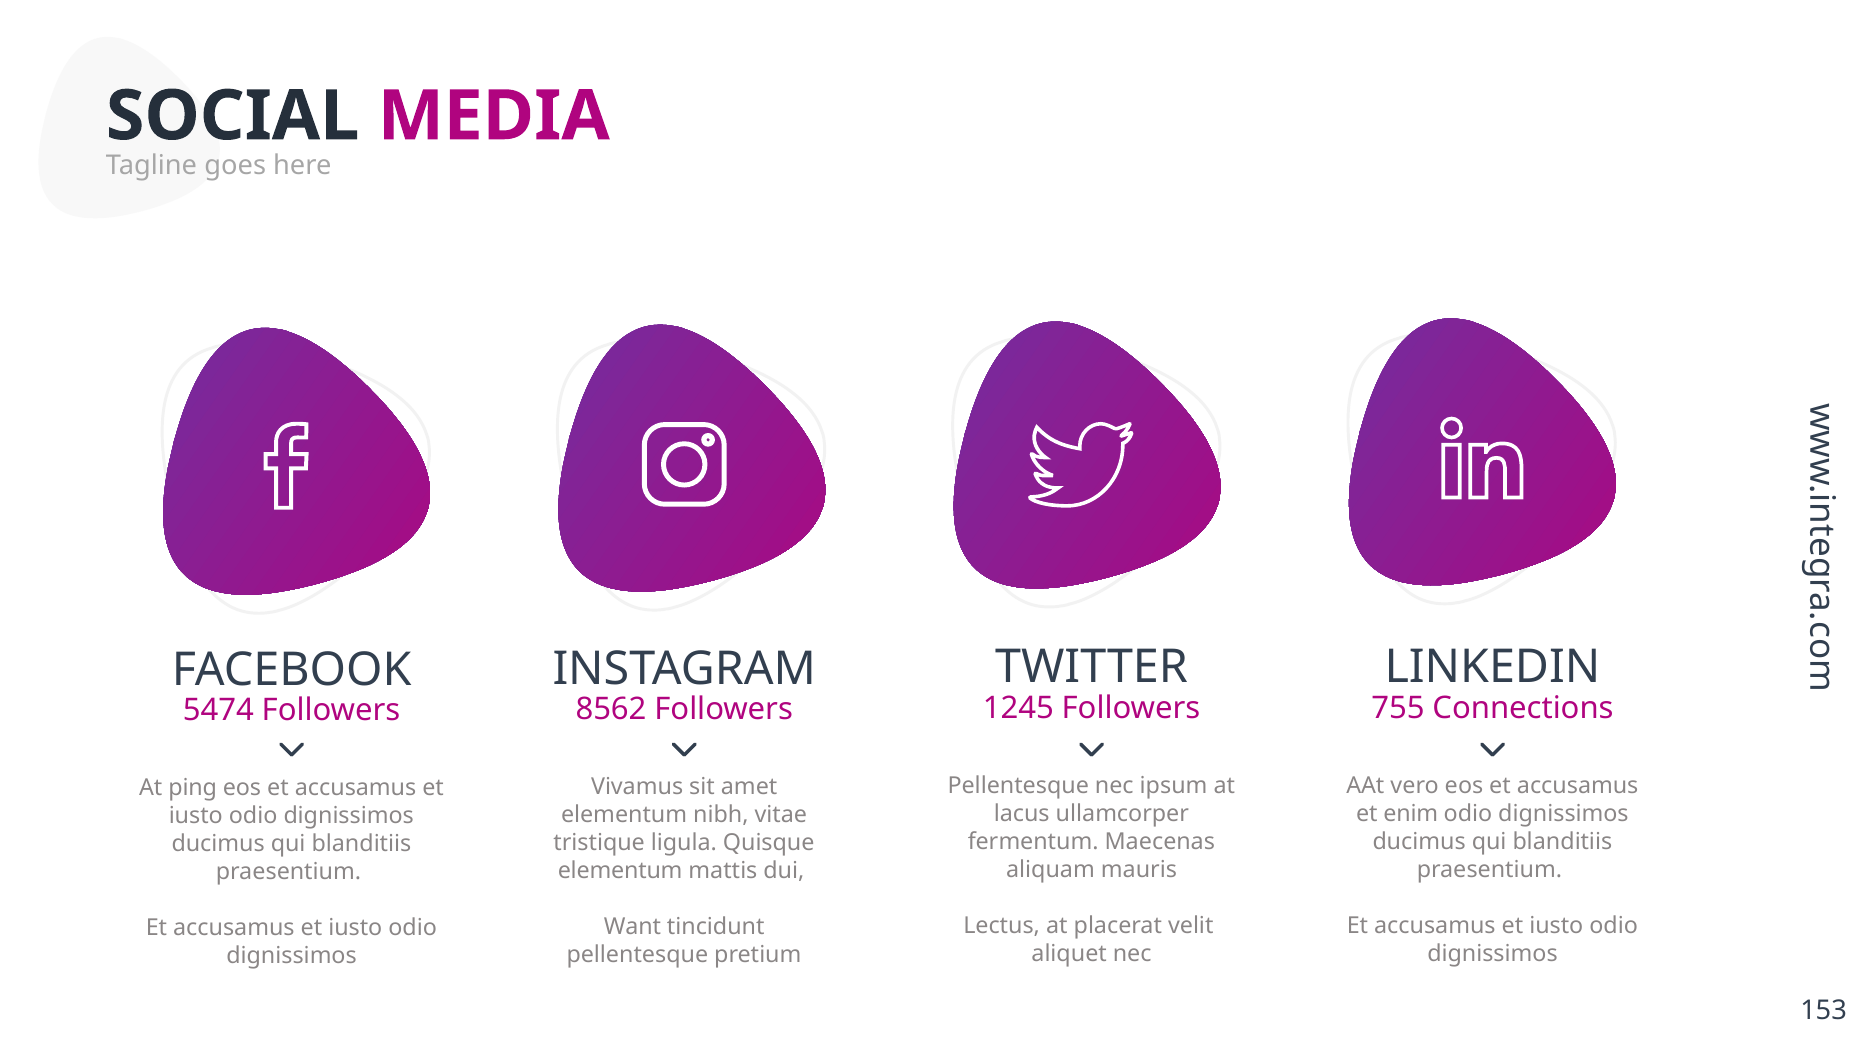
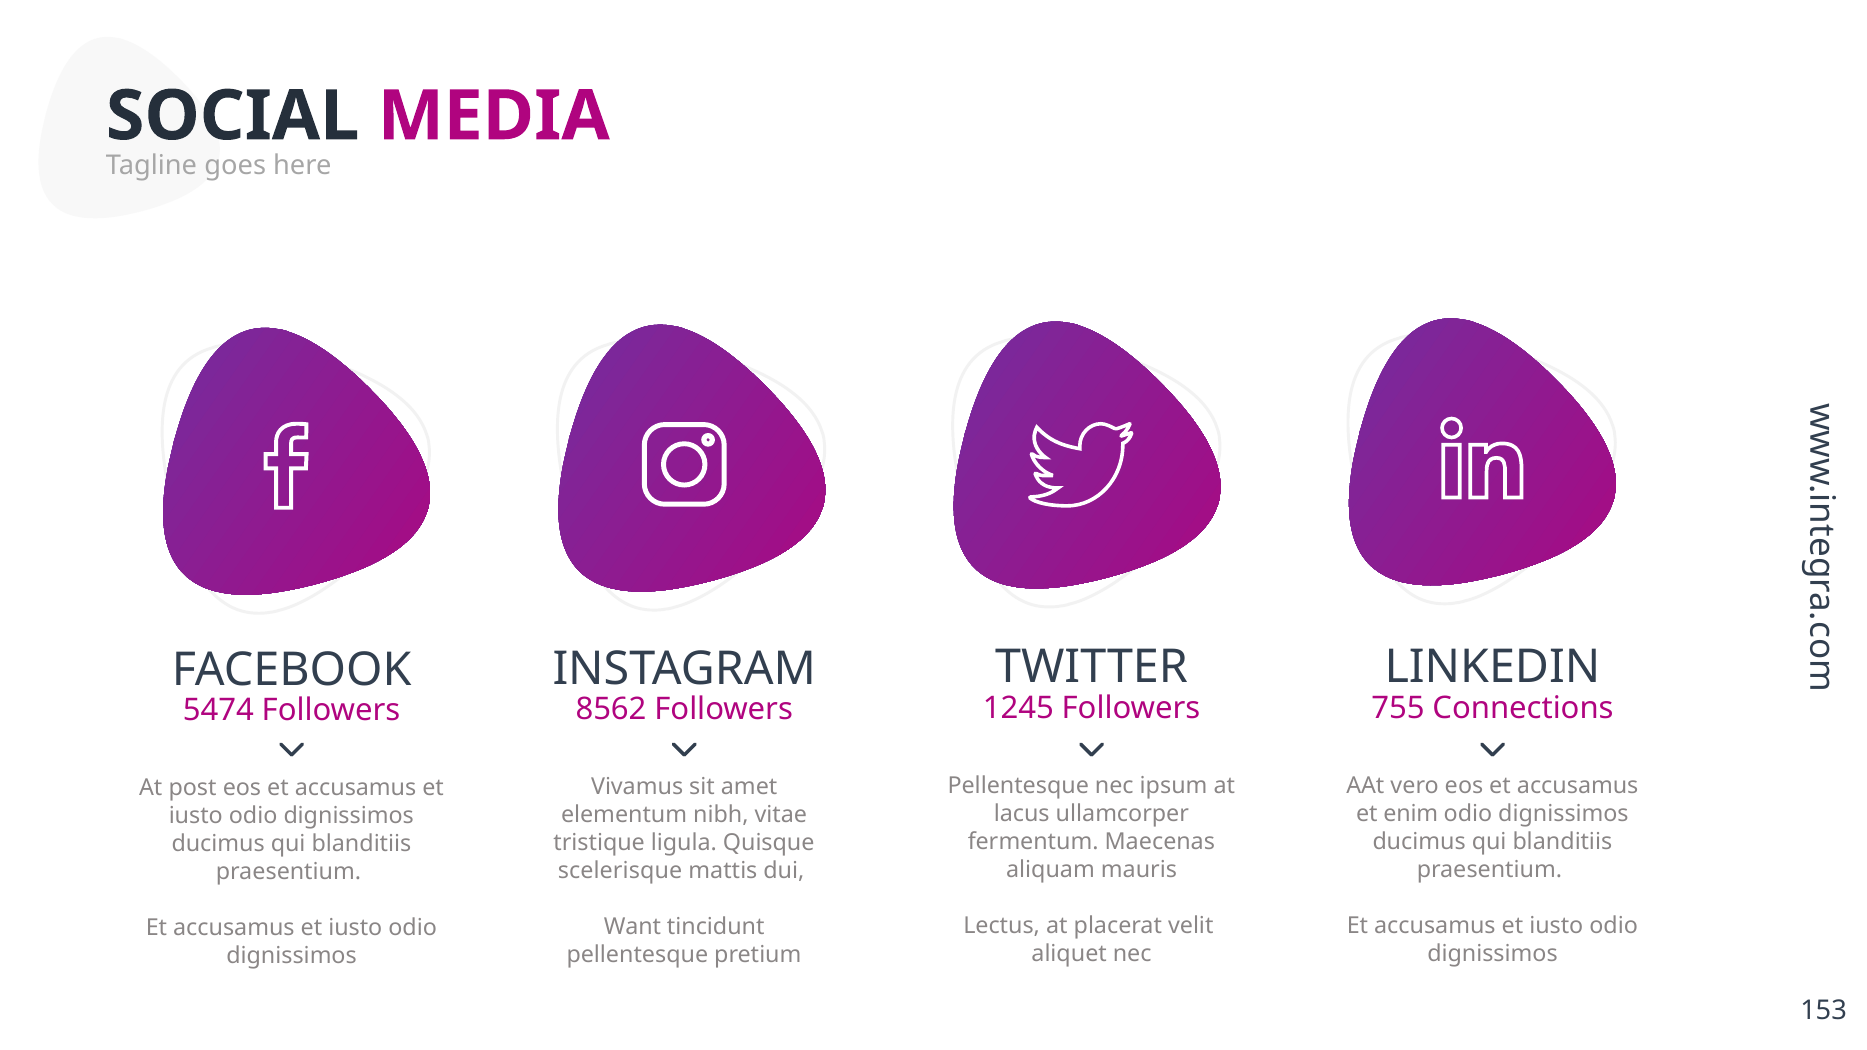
ping: ping -> post
elementum at (620, 871): elementum -> scelerisque
